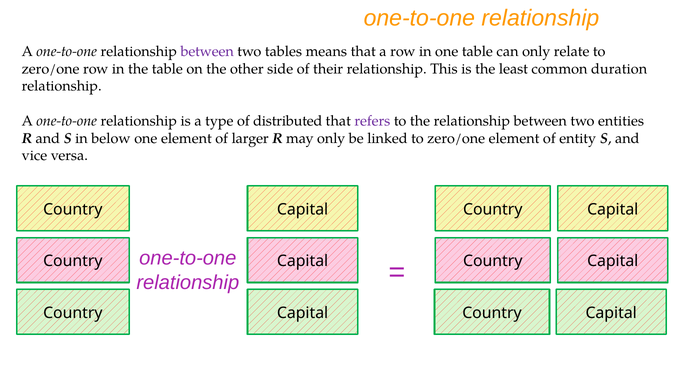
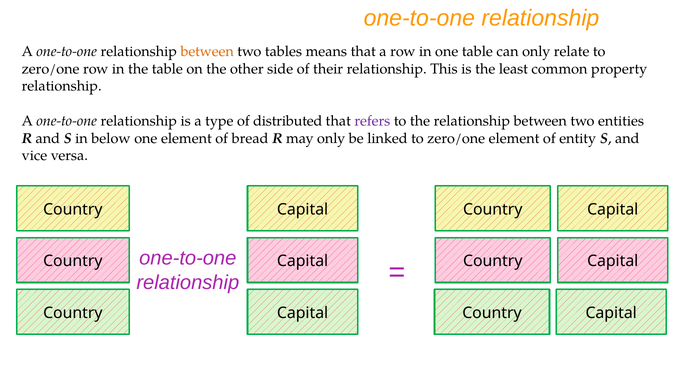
between at (207, 51) colour: purple -> orange
duration: duration -> property
larger: larger -> bread
